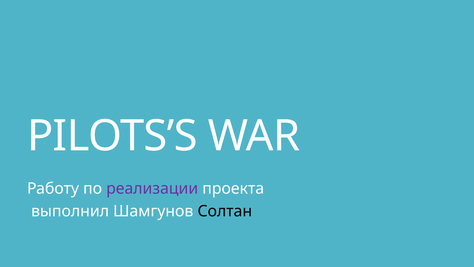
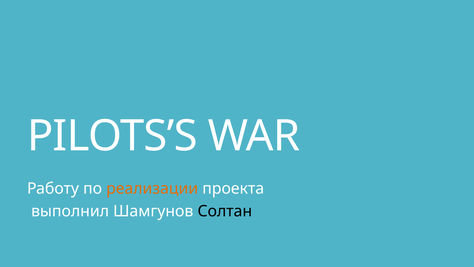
реализации colour: purple -> orange
